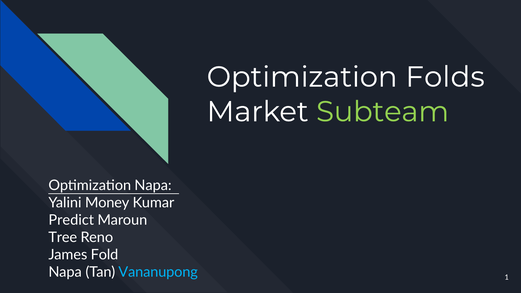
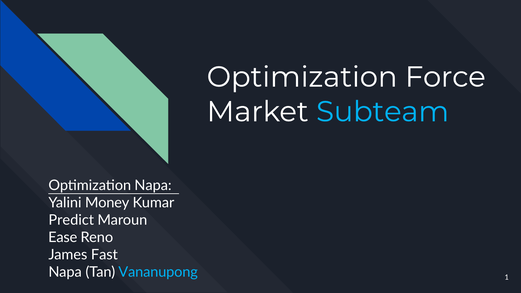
Folds: Folds -> Force
Subteam colour: light green -> light blue
Tree: Tree -> Ease
Fold: Fold -> Fast
